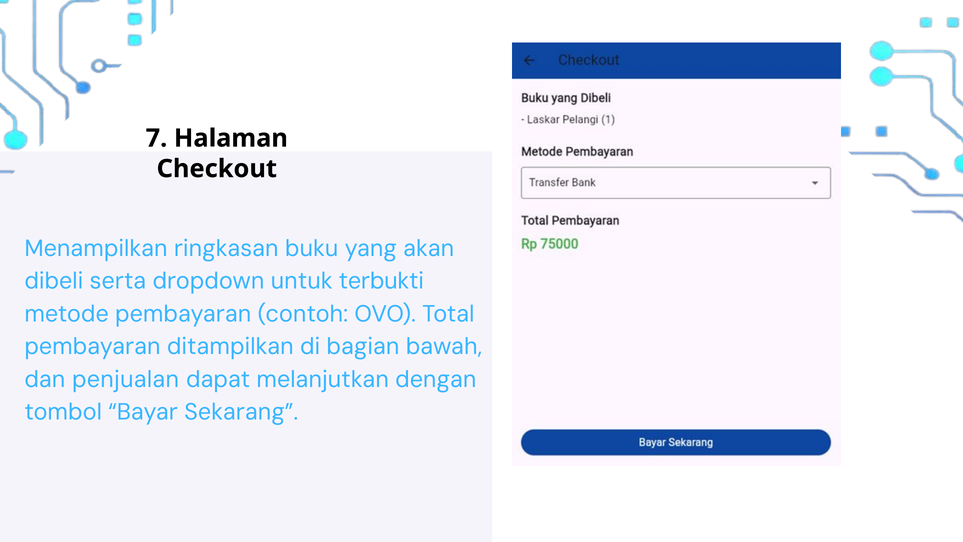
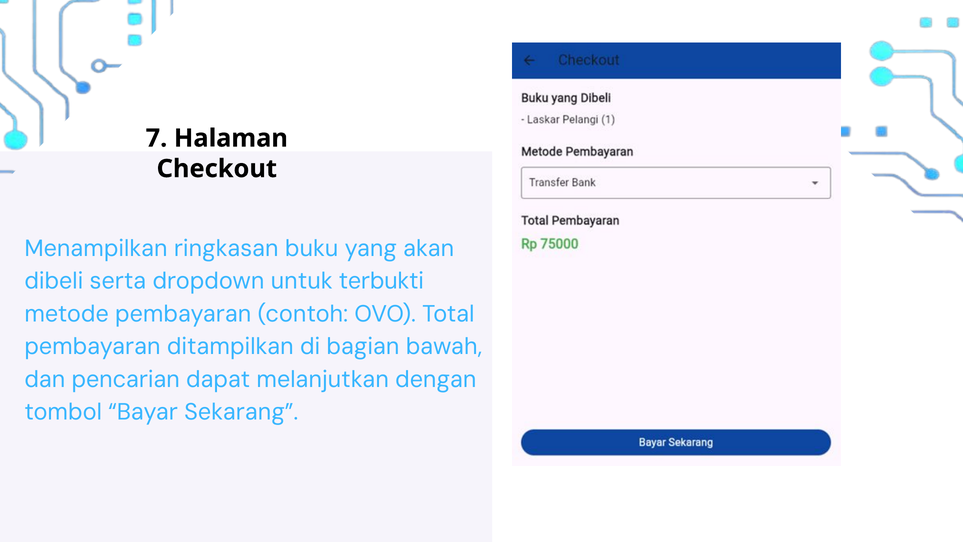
penjualan: penjualan -> pencarian
